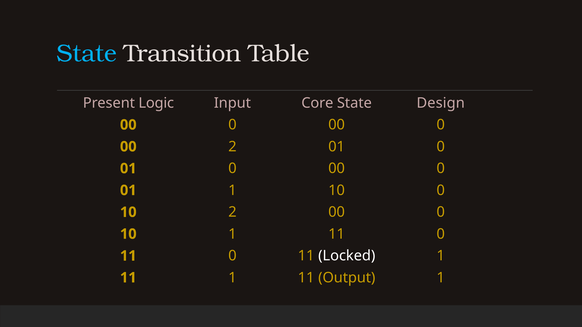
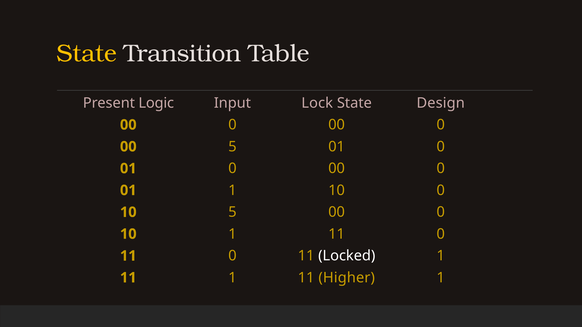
State at (87, 54) colour: light blue -> yellow
Core: Core -> Lock
00 2: 2 -> 5
10 2: 2 -> 5
Output: Output -> Higher
